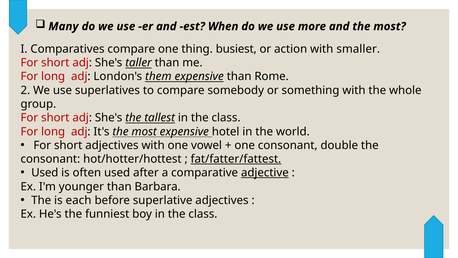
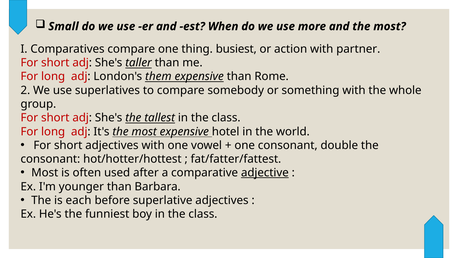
Many: Many -> Small
smaller: smaller -> partner
fat/fatter/fattest underline: present -> none
Used at (45, 173): Used -> Most
